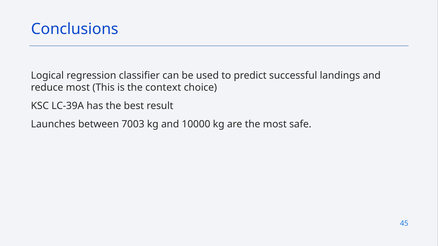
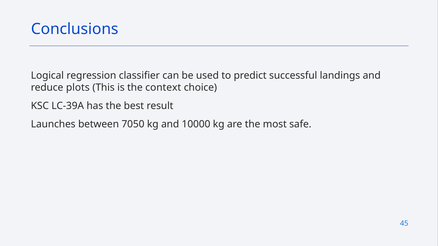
reduce most: most -> plots
7003: 7003 -> 7050
